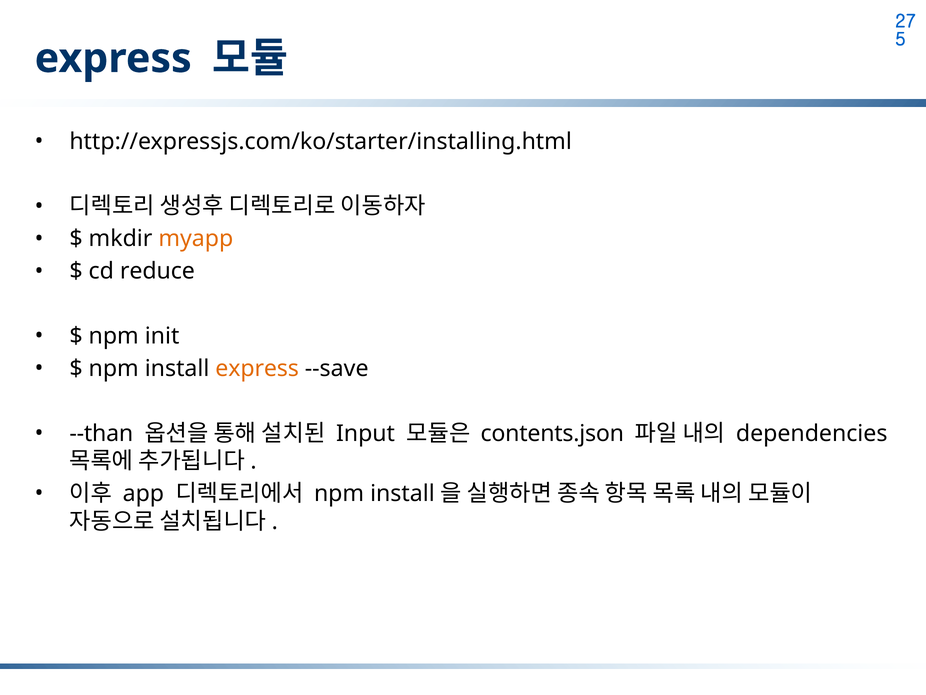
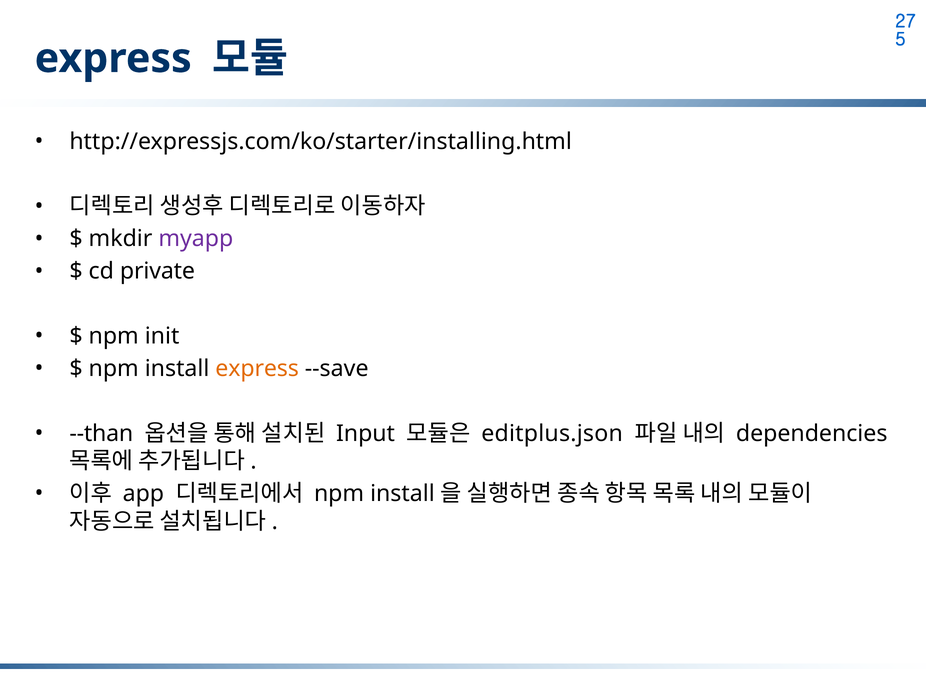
myapp colour: orange -> purple
reduce: reduce -> private
contents.json: contents.json -> editplus.json
